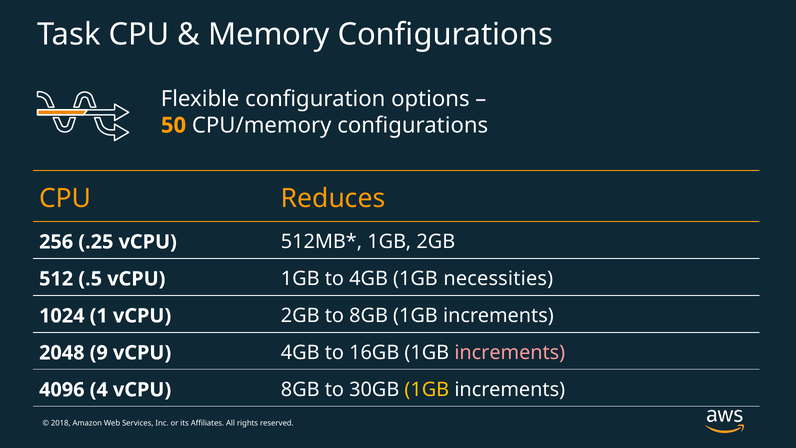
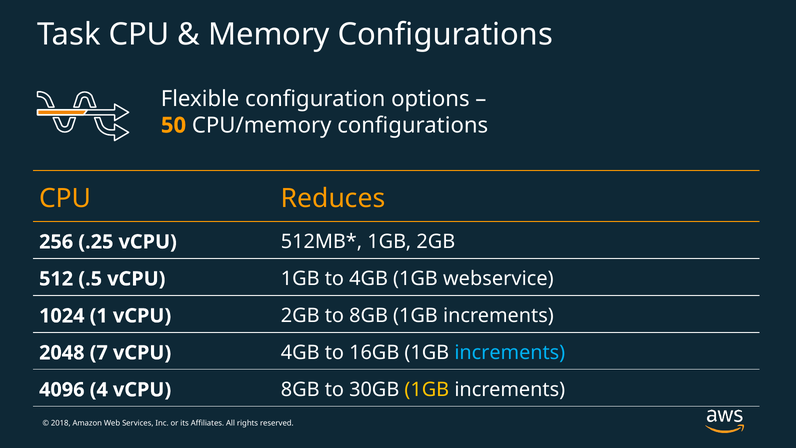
necessities: necessities -> webservice
9: 9 -> 7
increments at (510, 353) colour: pink -> light blue
